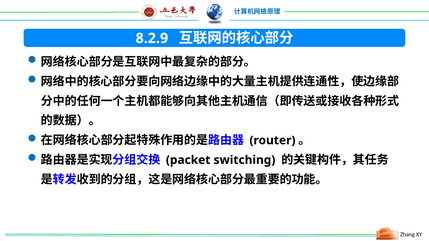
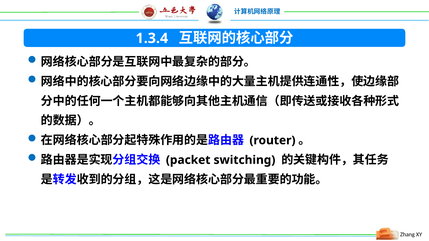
8.2.9: 8.2.9 -> 1.3.4
